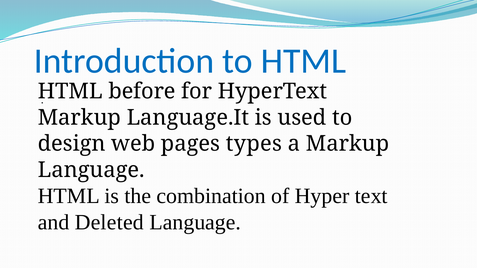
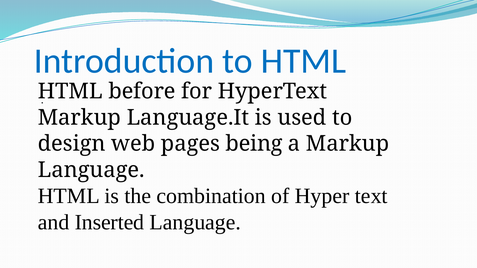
types: types -> being
Deleted: Deleted -> Inserted
